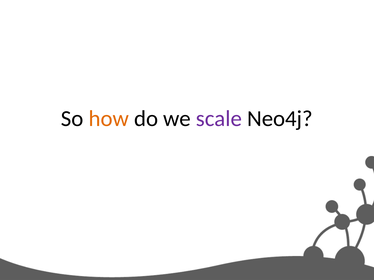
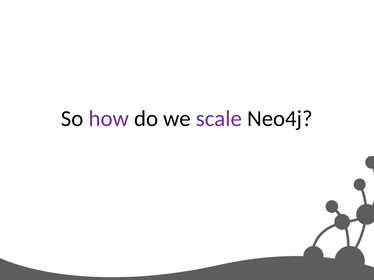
how colour: orange -> purple
